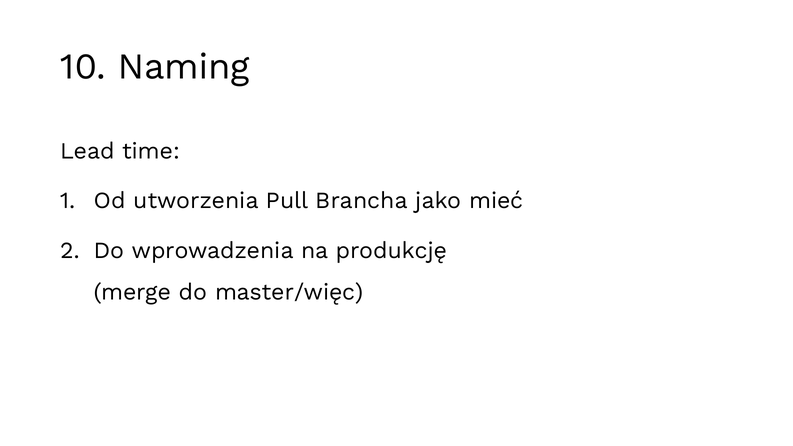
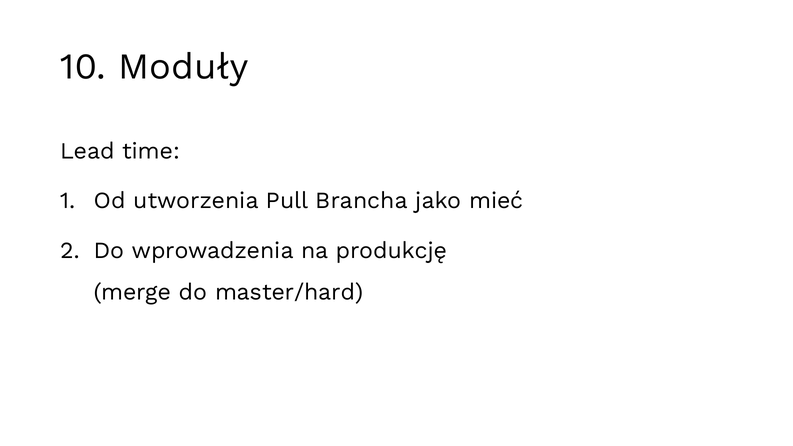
Naming: Naming -> Moduły
master/więc: master/więc -> master/hard
